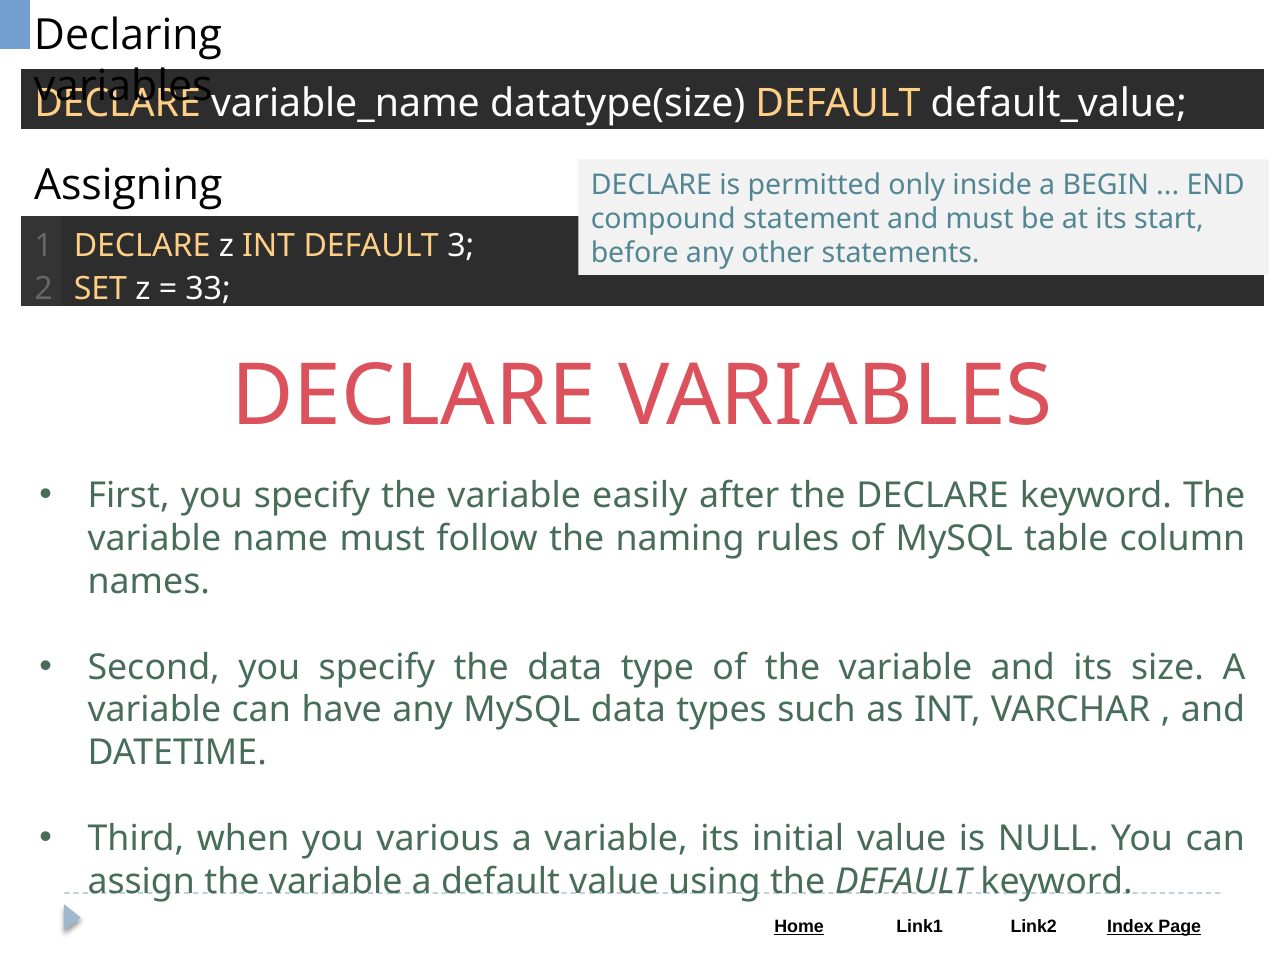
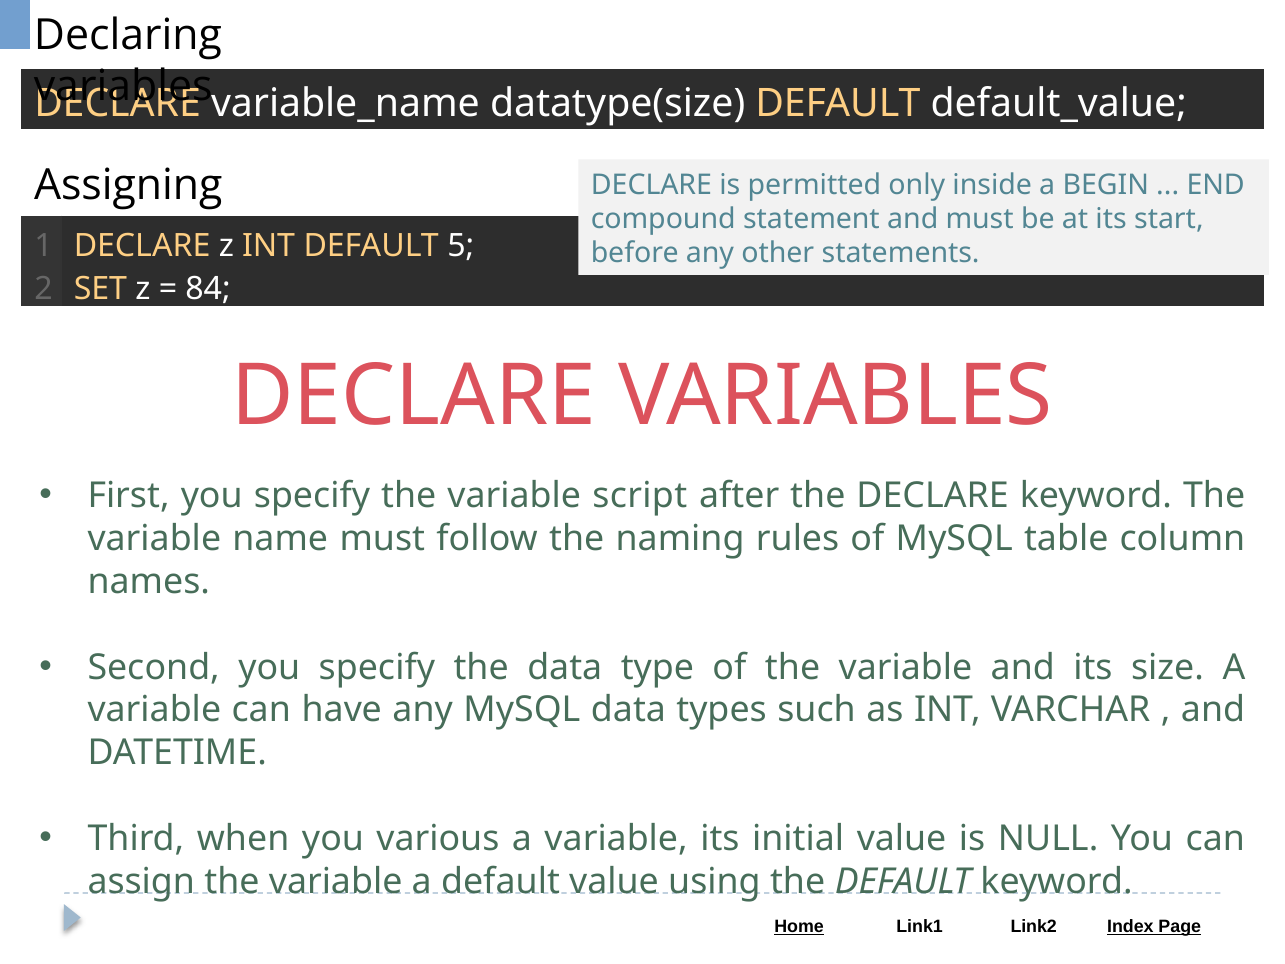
3: 3 -> 5
33: 33 -> 84
easily: easily -> script
